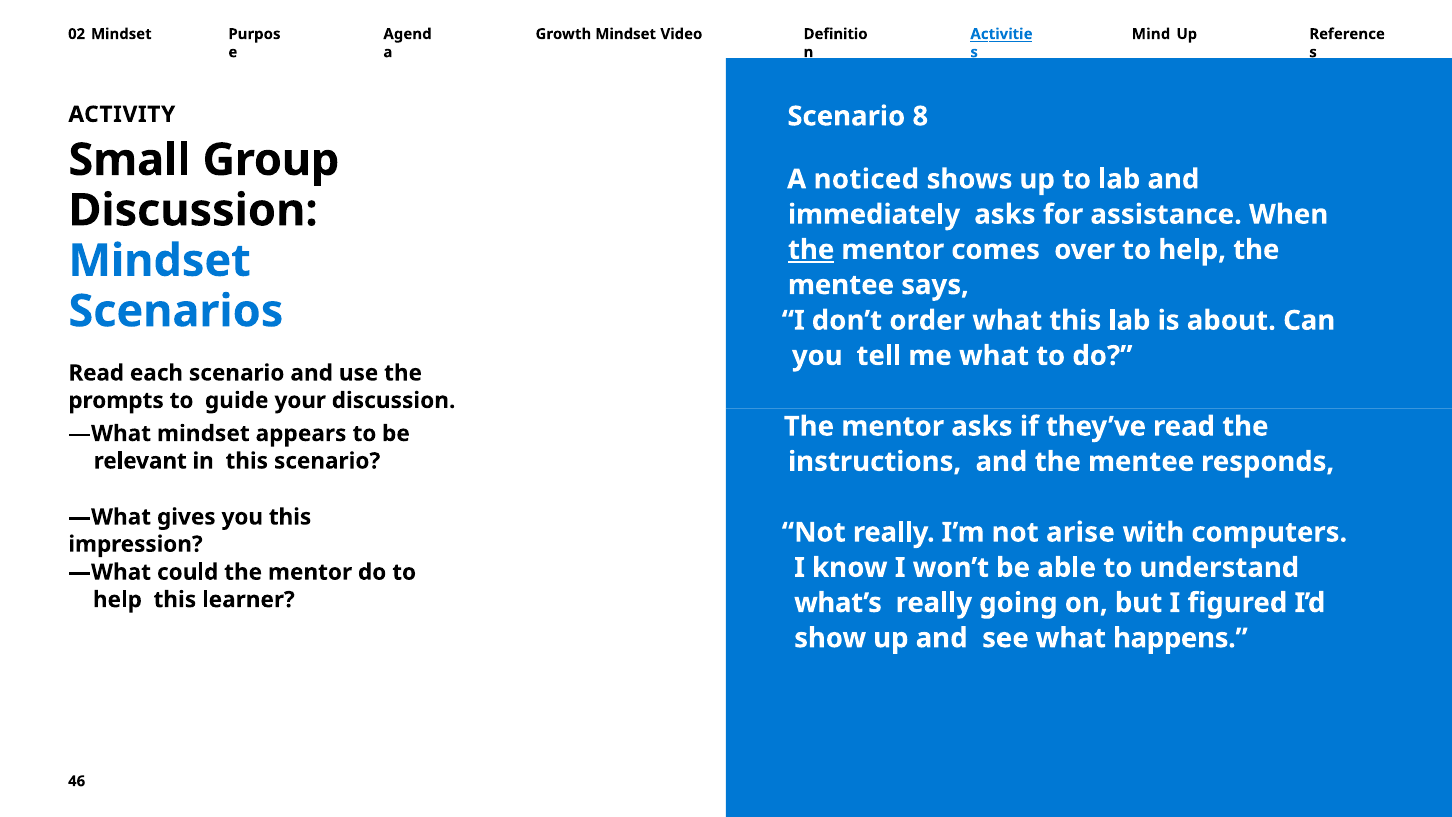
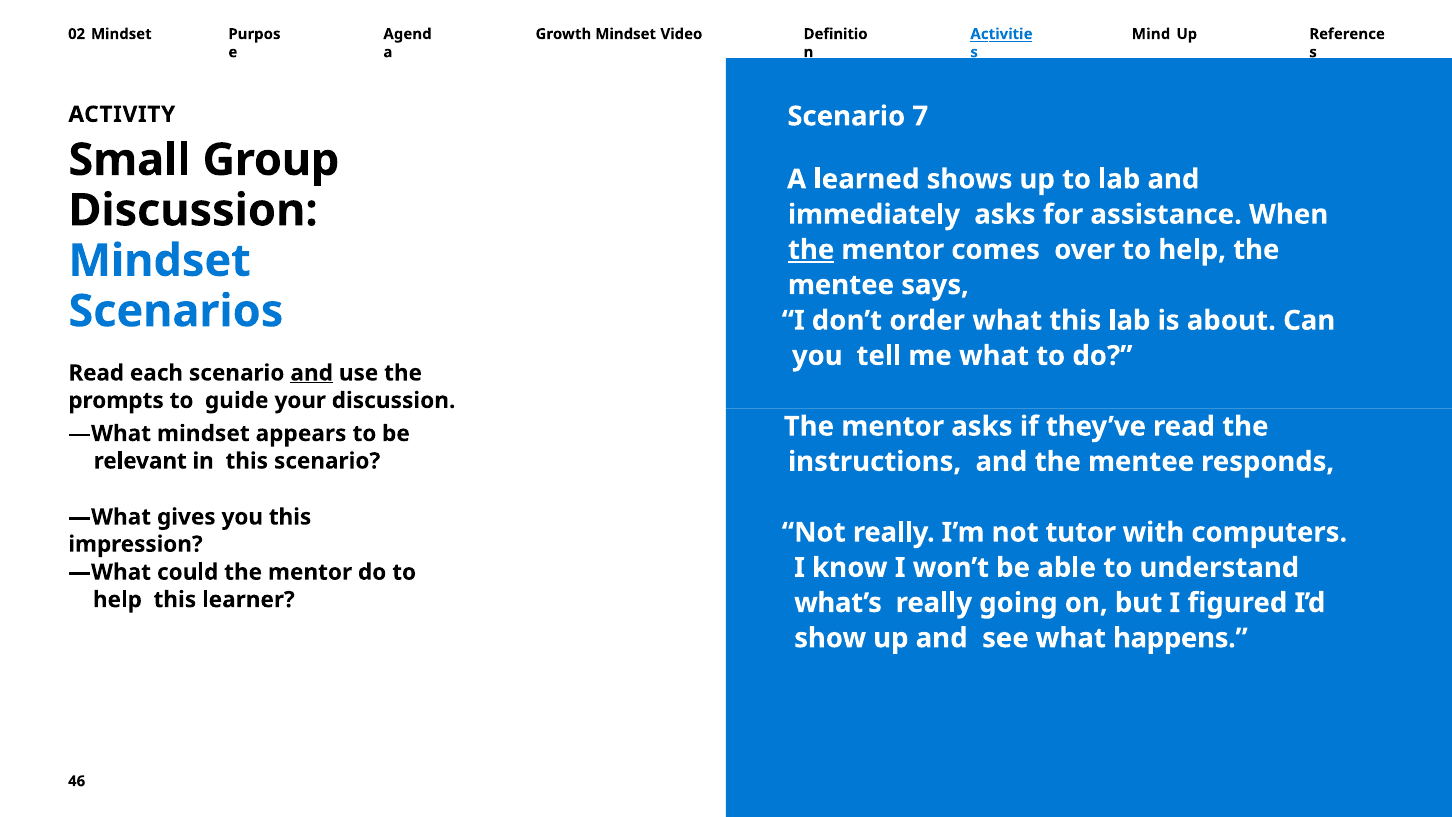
8: 8 -> 7
noticed: noticed -> learned
and at (312, 373) underline: none -> present
arise: arise -> tutor
